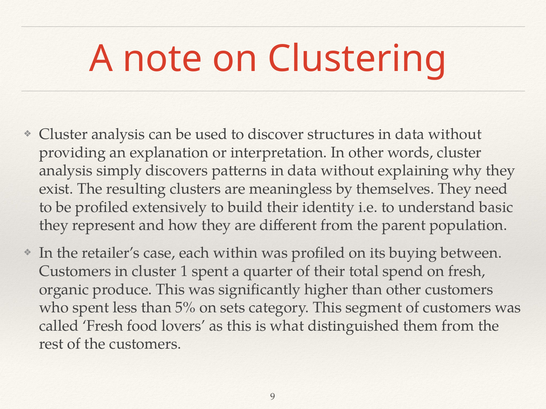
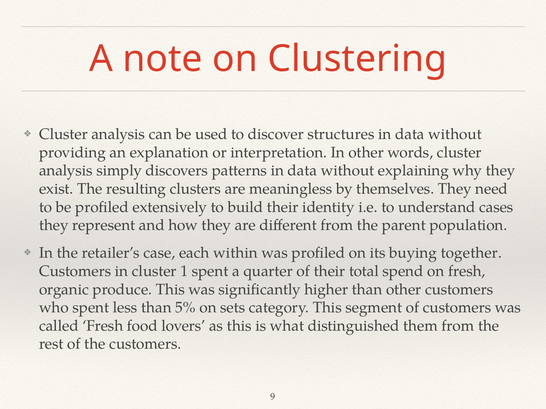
basic: basic -> cases
between: between -> together
